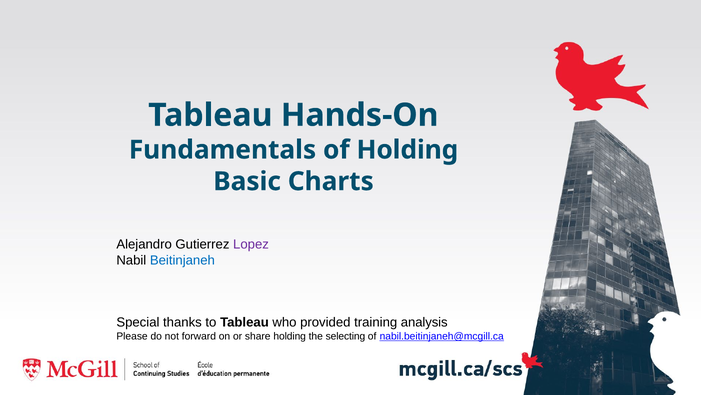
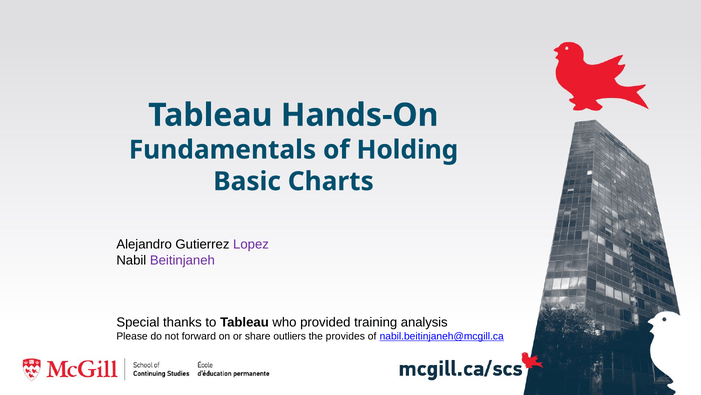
Beitinjaneh colour: blue -> purple
share holding: holding -> outliers
selecting: selecting -> provides
